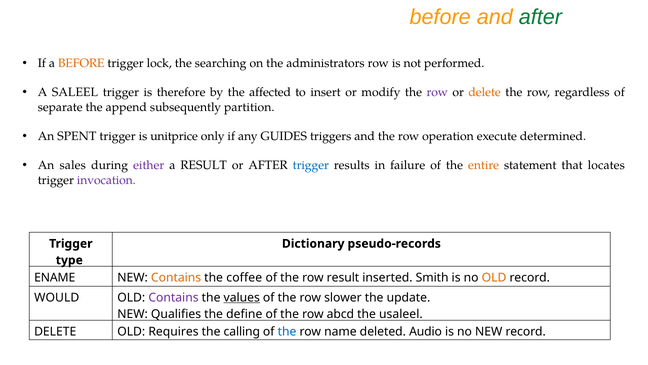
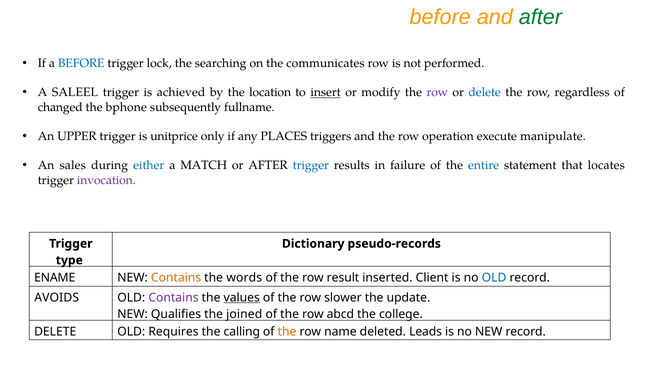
BEFORE at (81, 63) colour: orange -> blue
administrators: administrators -> communicates
therefore: therefore -> achieved
affected: affected -> location
insert underline: none -> present
delete at (485, 92) colour: orange -> blue
separate: separate -> changed
append: append -> bphone
partition: partition -> fullname
SPENT: SPENT -> UPPER
GUIDES: GUIDES -> PLACES
determined: determined -> manipulate
either colour: purple -> blue
a RESULT: RESULT -> MATCH
entire colour: orange -> blue
coffee: coffee -> words
Smith: Smith -> Client
OLD at (494, 277) colour: orange -> blue
WOULD: WOULD -> AVOIDS
define: define -> joined
usaleel: usaleel -> college
the at (287, 331) colour: blue -> orange
Audio: Audio -> Leads
